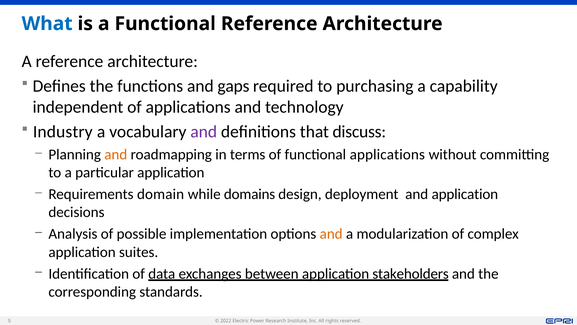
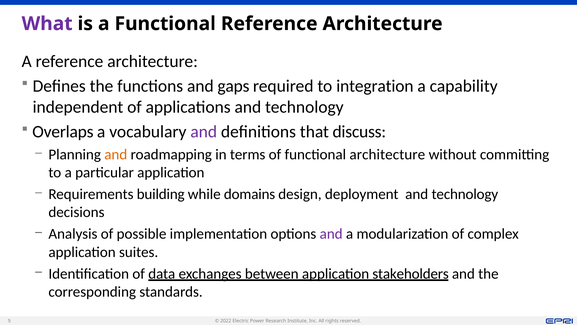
What colour: blue -> purple
purchasing: purchasing -> integration
Industry: Industry -> Overlaps
functional applications: applications -> architecture
domain: domain -> building
deployment and application: application -> technology
and at (331, 234) colour: orange -> purple
